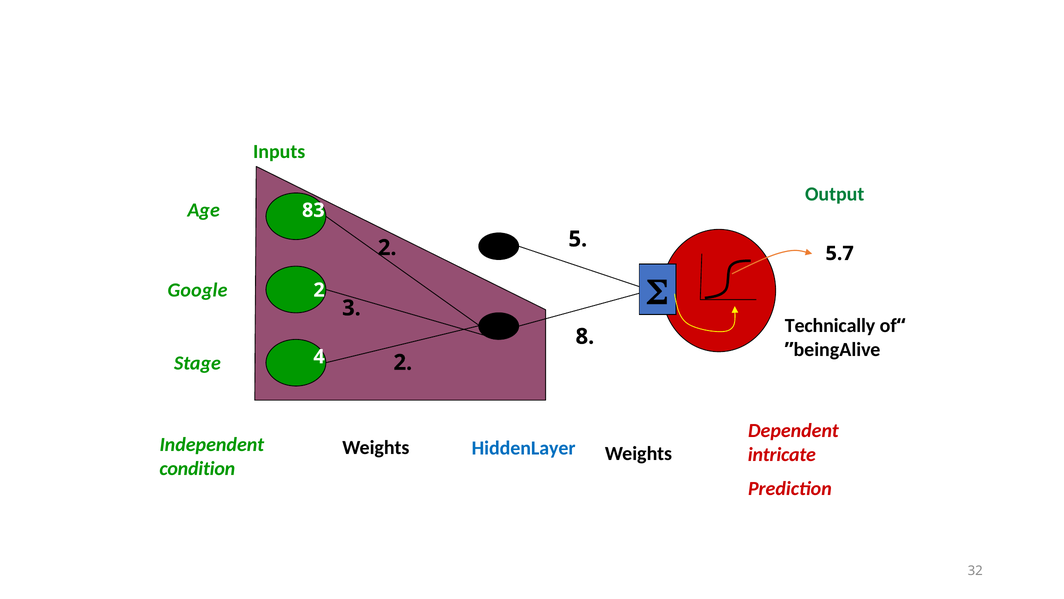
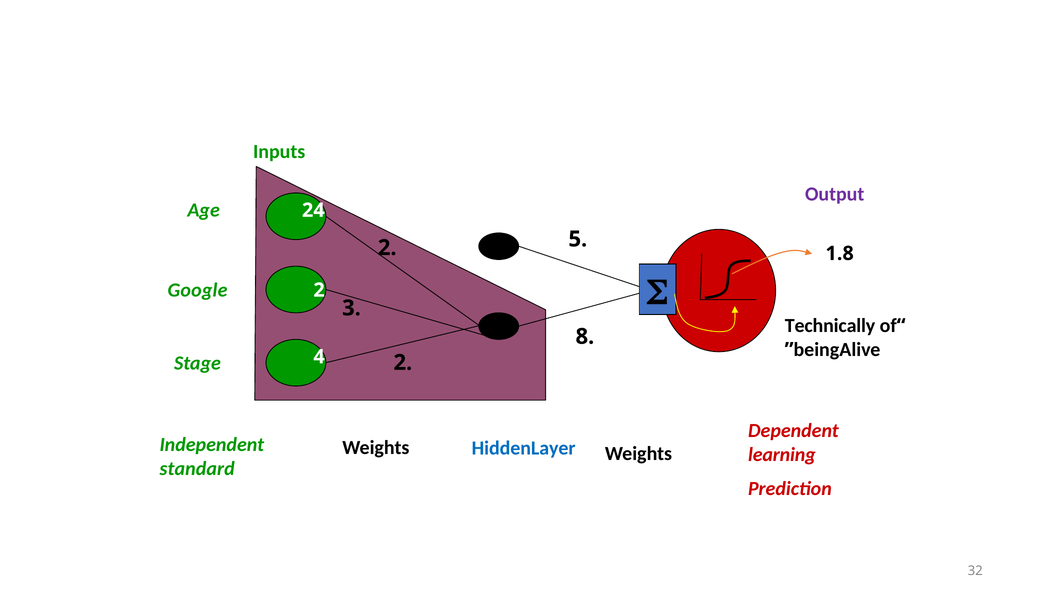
Output colour: green -> purple
83: 83 -> 24
5.7: 5.7 -> 1.8
intricate: intricate -> learning
condition: condition -> standard
